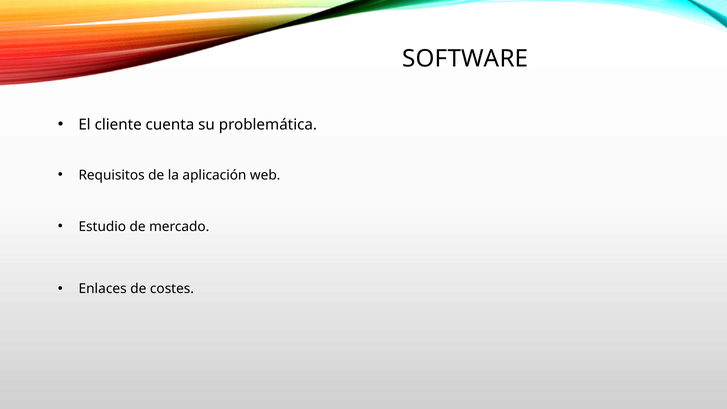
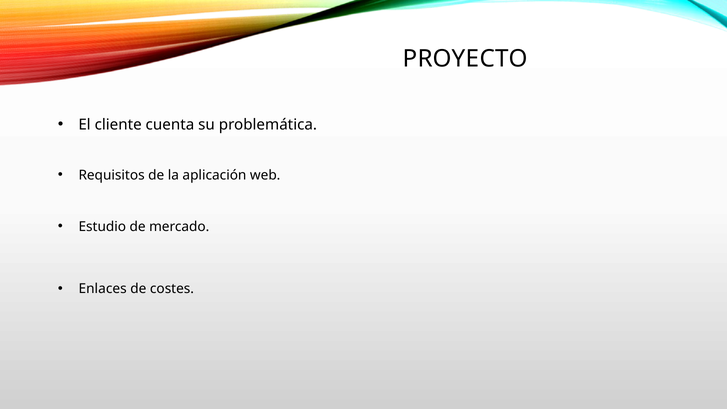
SOFTWARE: SOFTWARE -> PROYECTO
